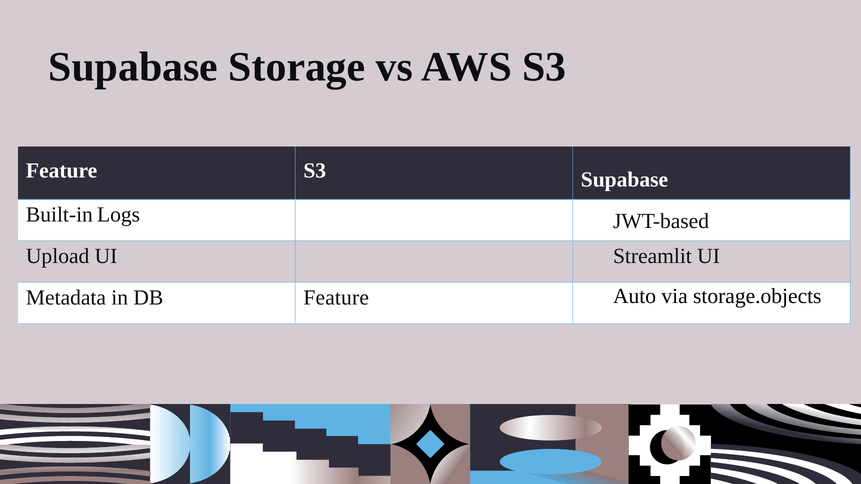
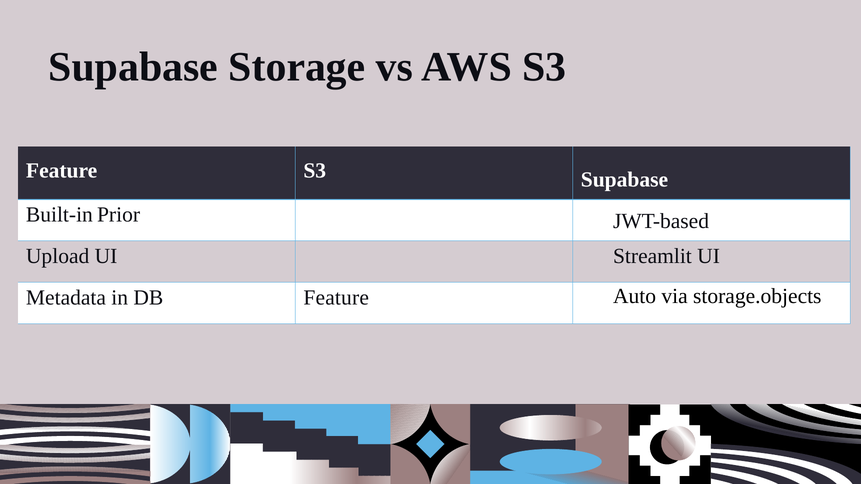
Logs: Logs -> Prior
